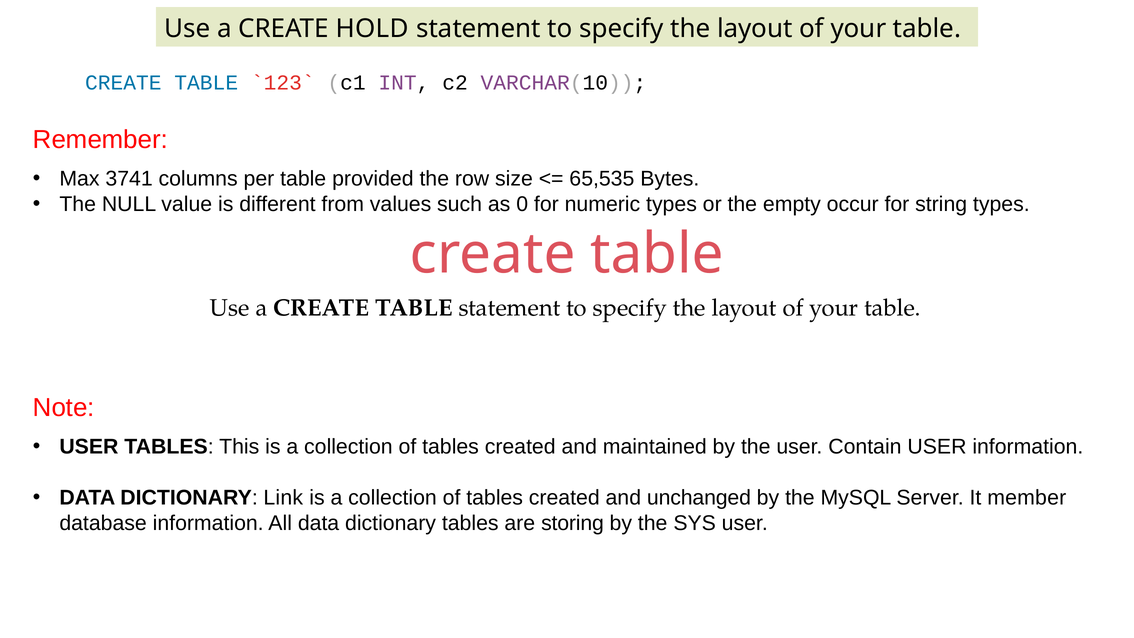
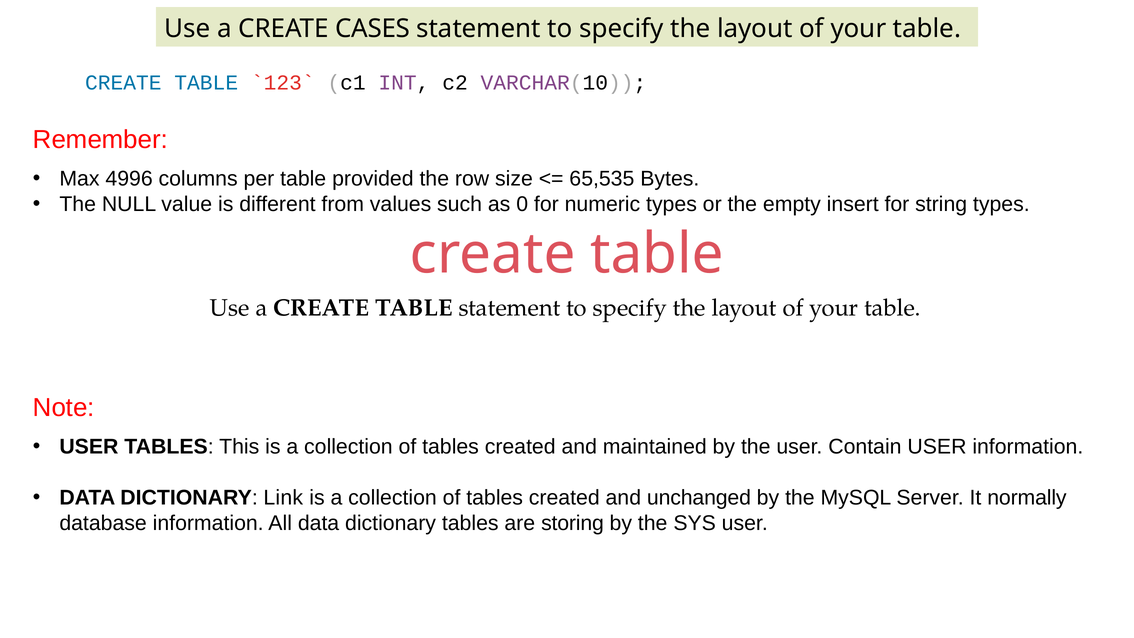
HOLD: HOLD -> CASES
3741: 3741 -> 4996
occur: occur -> insert
member: member -> normally
